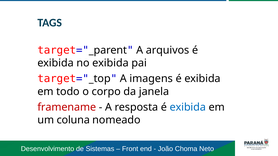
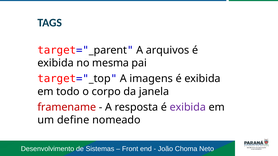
no exibida: exibida -> mesma
exibida at (188, 107) colour: blue -> purple
coluna: coluna -> define
